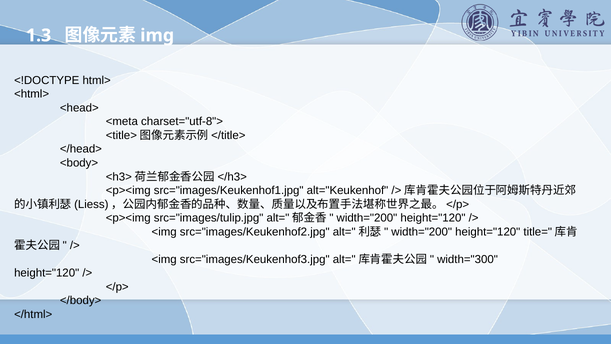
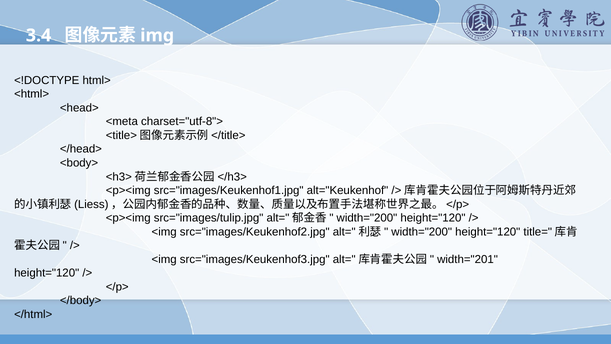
1.3: 1.3 -> 3.4
width="300: width="300 -> width="201
